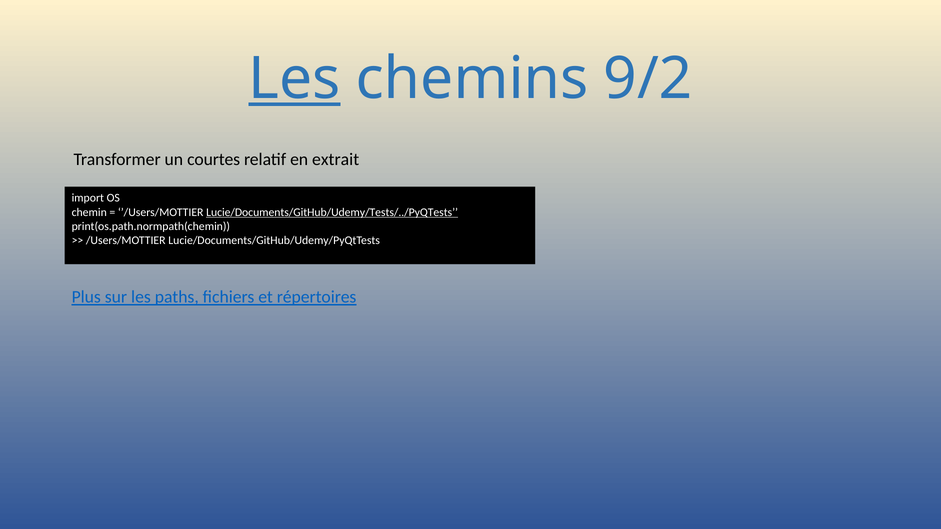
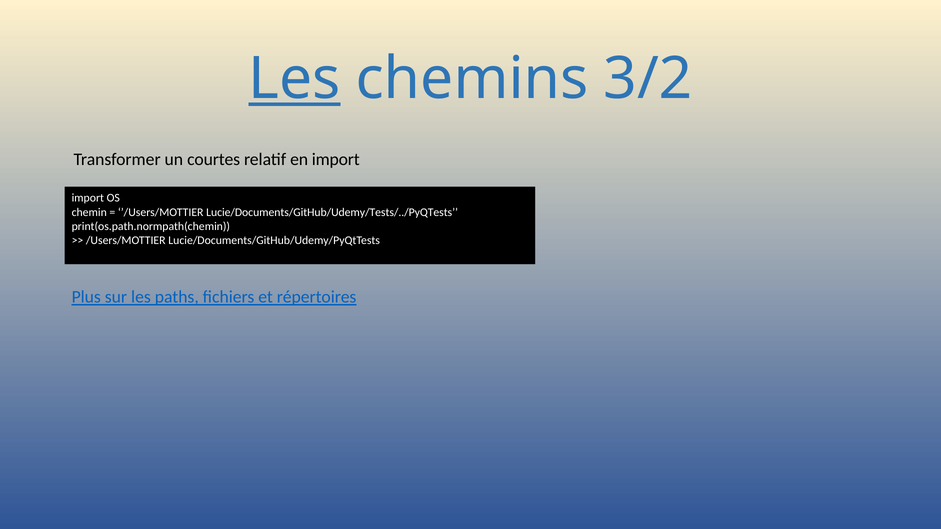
9/2: 9/2 -> 3/2
en extrait: extrait -> import
Lucie/Documents/GitHub/Udemy/Tests/../PyQTests underline: present -> none
